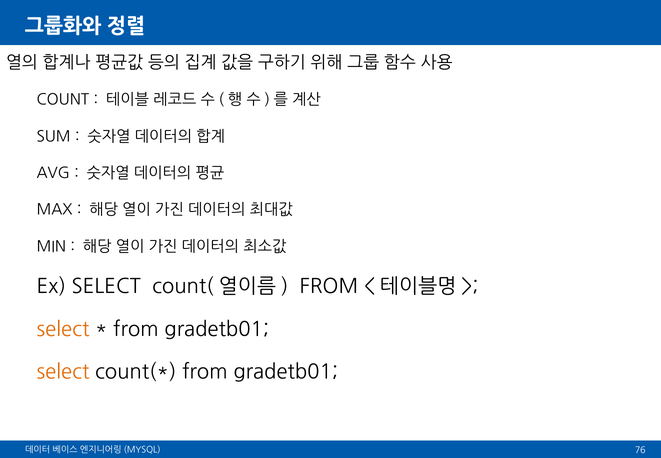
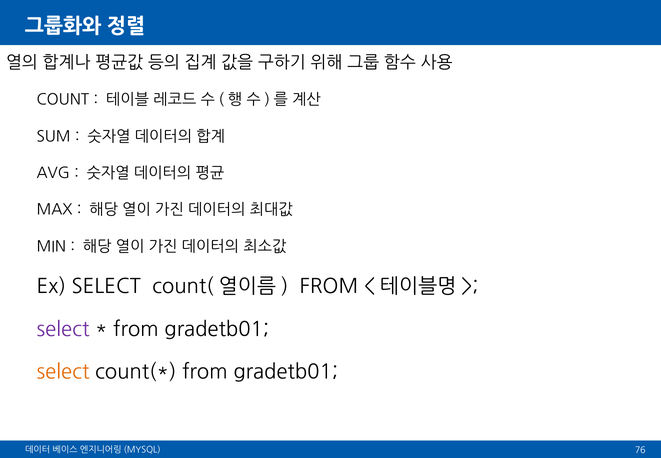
select at (63, 329) colour: orange -> purple
